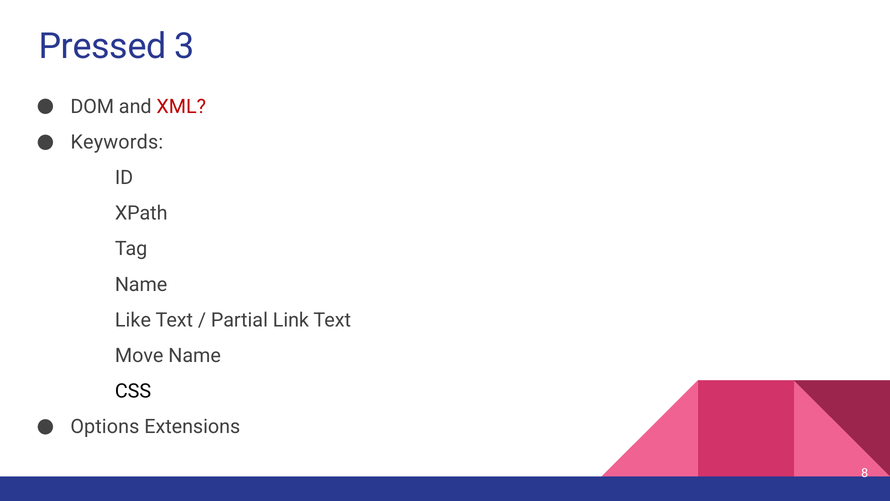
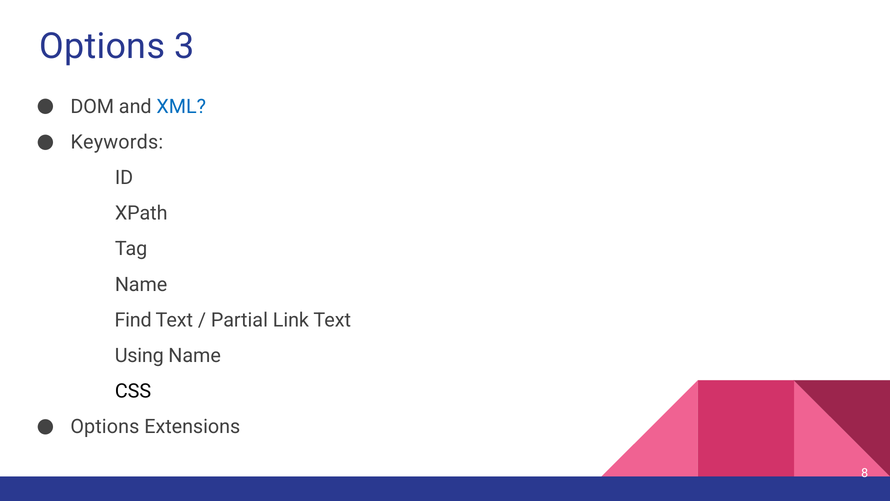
Pressed at (103, 46): Pressed -> Options
XML colour: red -> blue
Like: Like -> Find
Move: Move -> Using
